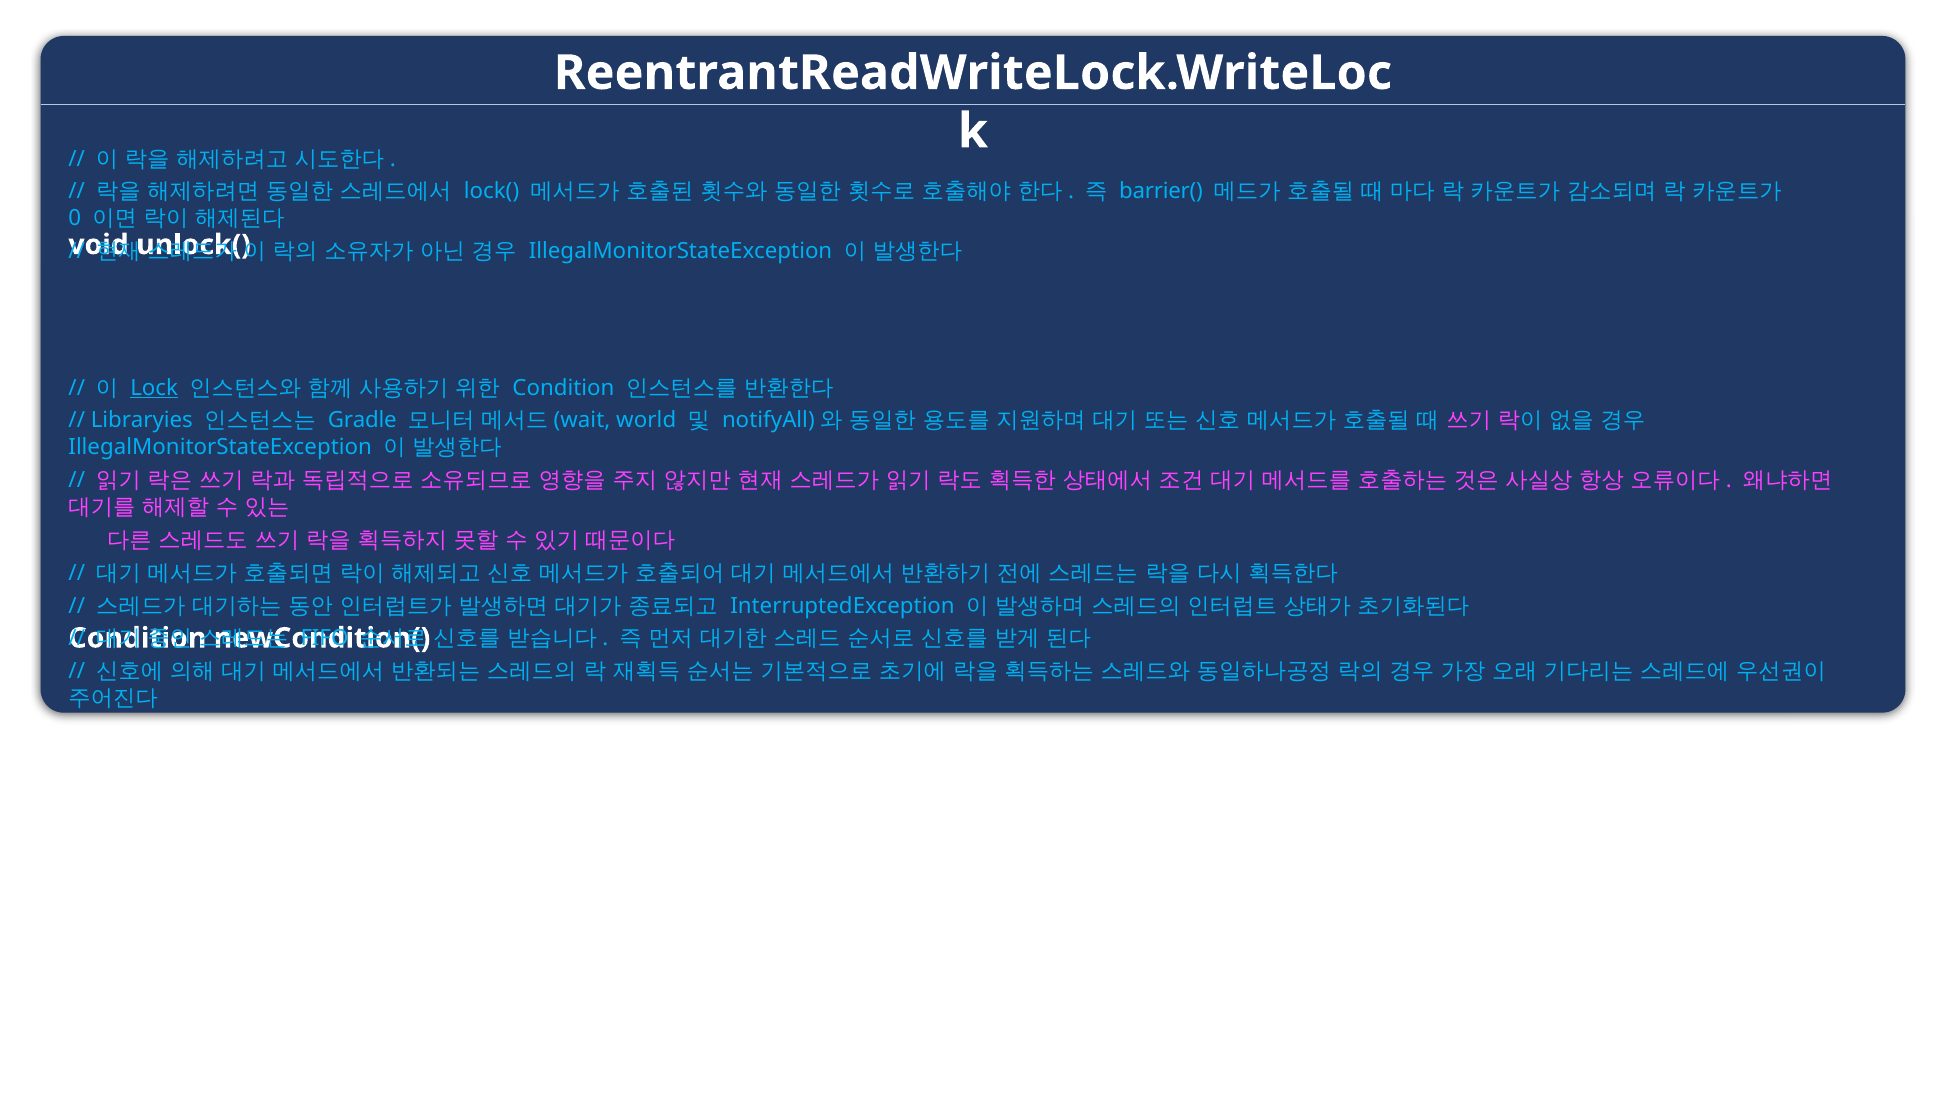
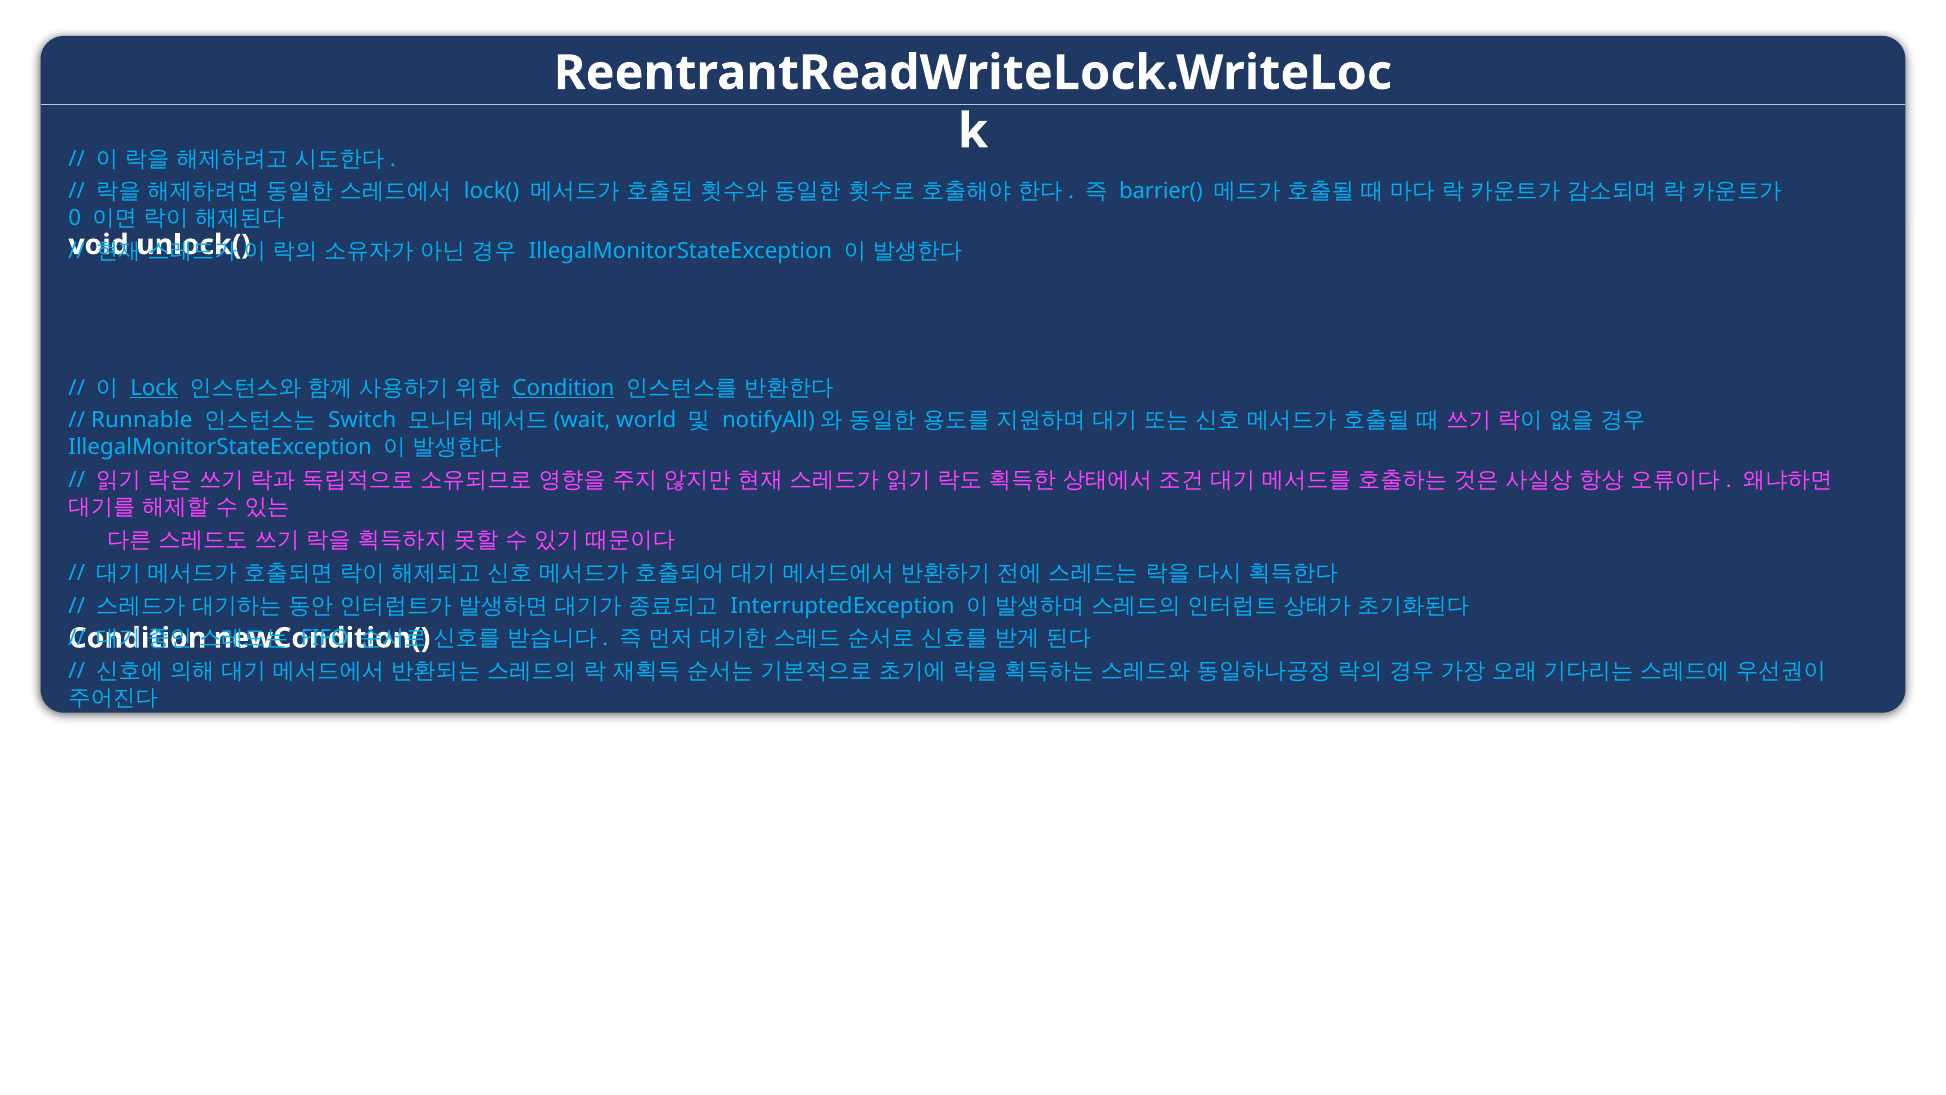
Condition at (563, 388) underline: none -> present
Libraryies: Libraryies -> Runnable
Gradle: Gradle -> Switch
